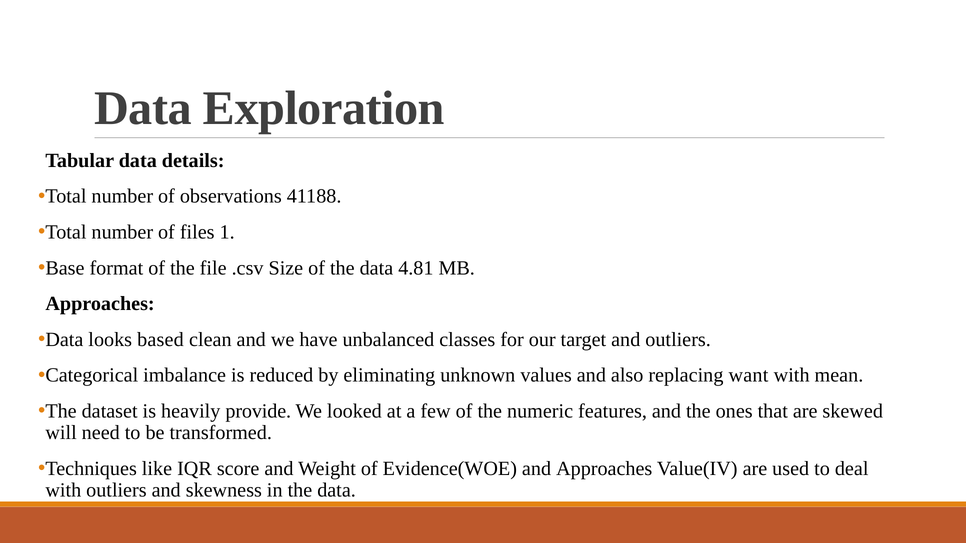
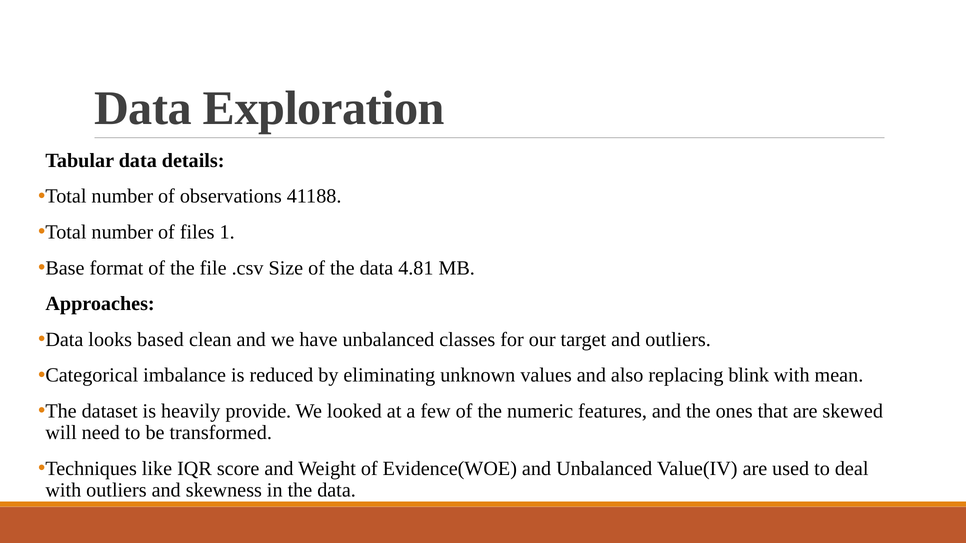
want: want -> blink
and Approaches: Approaches -> Unbalanced
